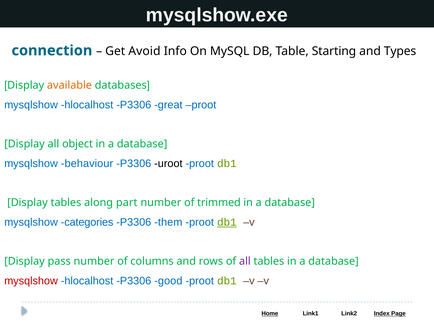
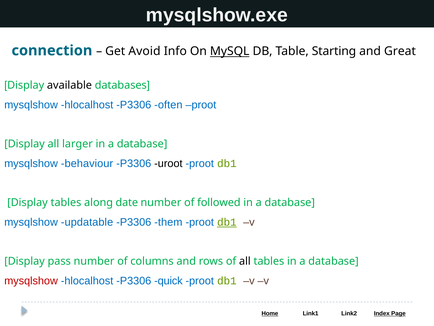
MySQL underline: none -> present
Types: Types -> Great
available colour: orange -> black
great: great -> often
object: object -> larger
part: part -> date
trimmed: trimmed -> followed
categories: categories -> updatable
all at (245, 261) colour: purple -> black
good: good -> quick
